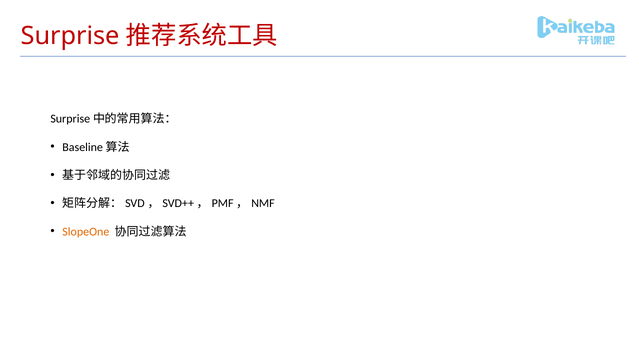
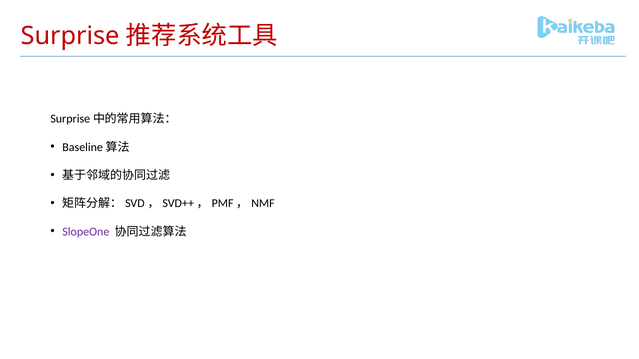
SlopeOne colour: orange -> purple
